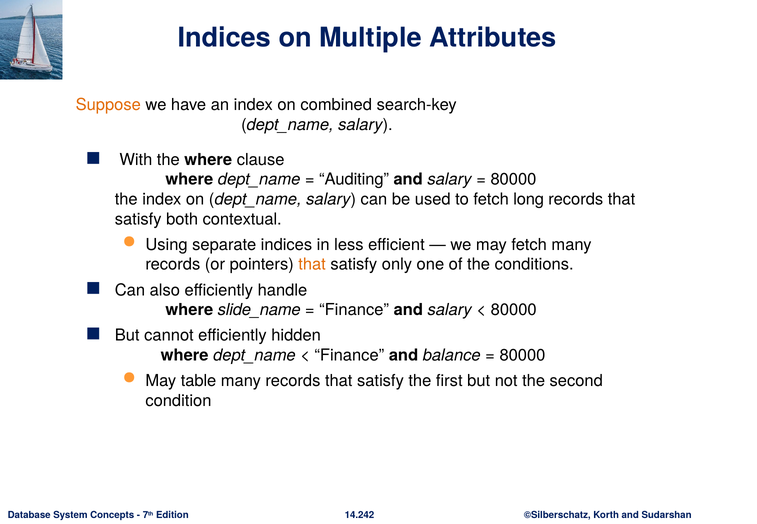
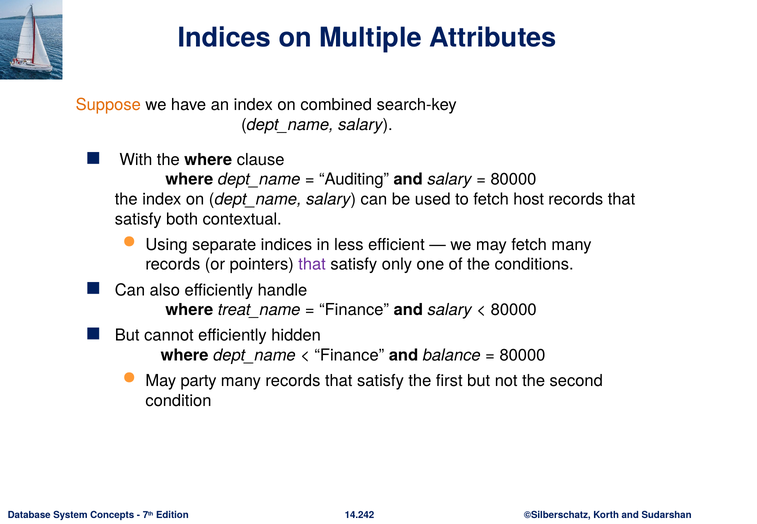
long: long -> host
that at (312, 265) colour: orange -> purple
slide_name: slide_name -> treat_name
table: table -> party
